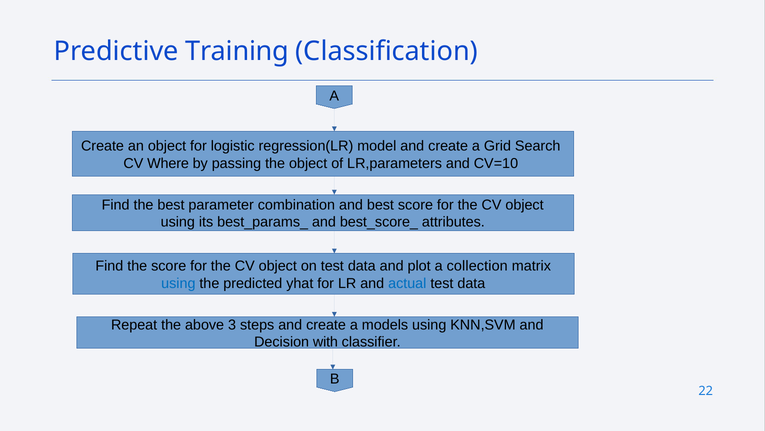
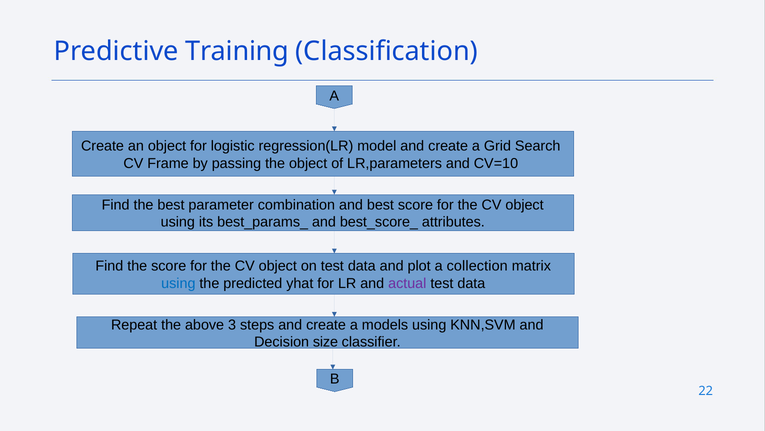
Where: Where -> Frame
actual colour: blue -> purple
with: with -> size
